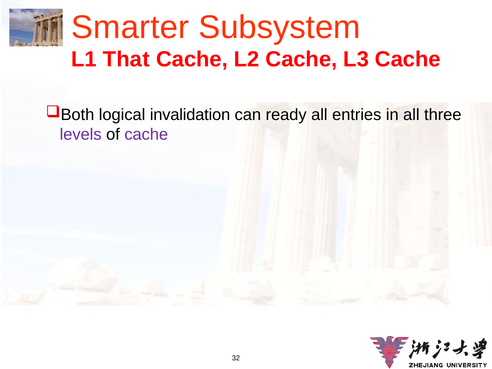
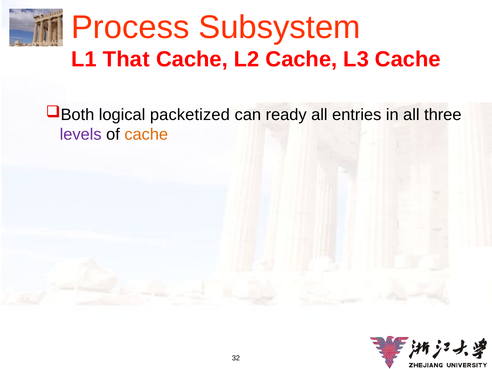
Smarter: Smarter -> Process
invalidation: invalidation -> packetized
cache at (146, 135) colour: purple -> orange
